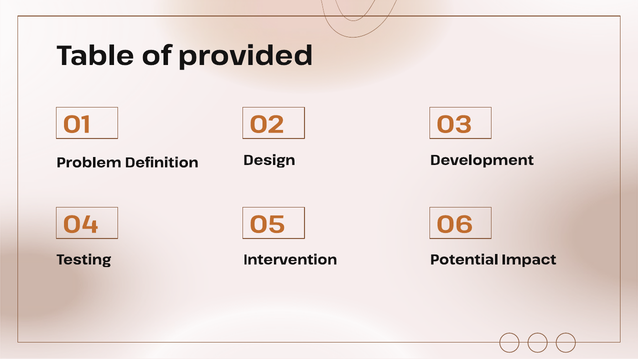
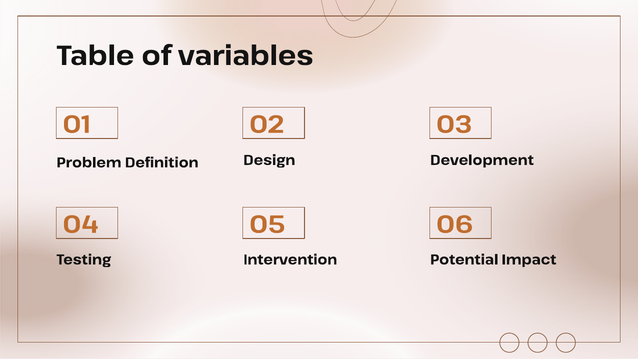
provided: provided -> variables
